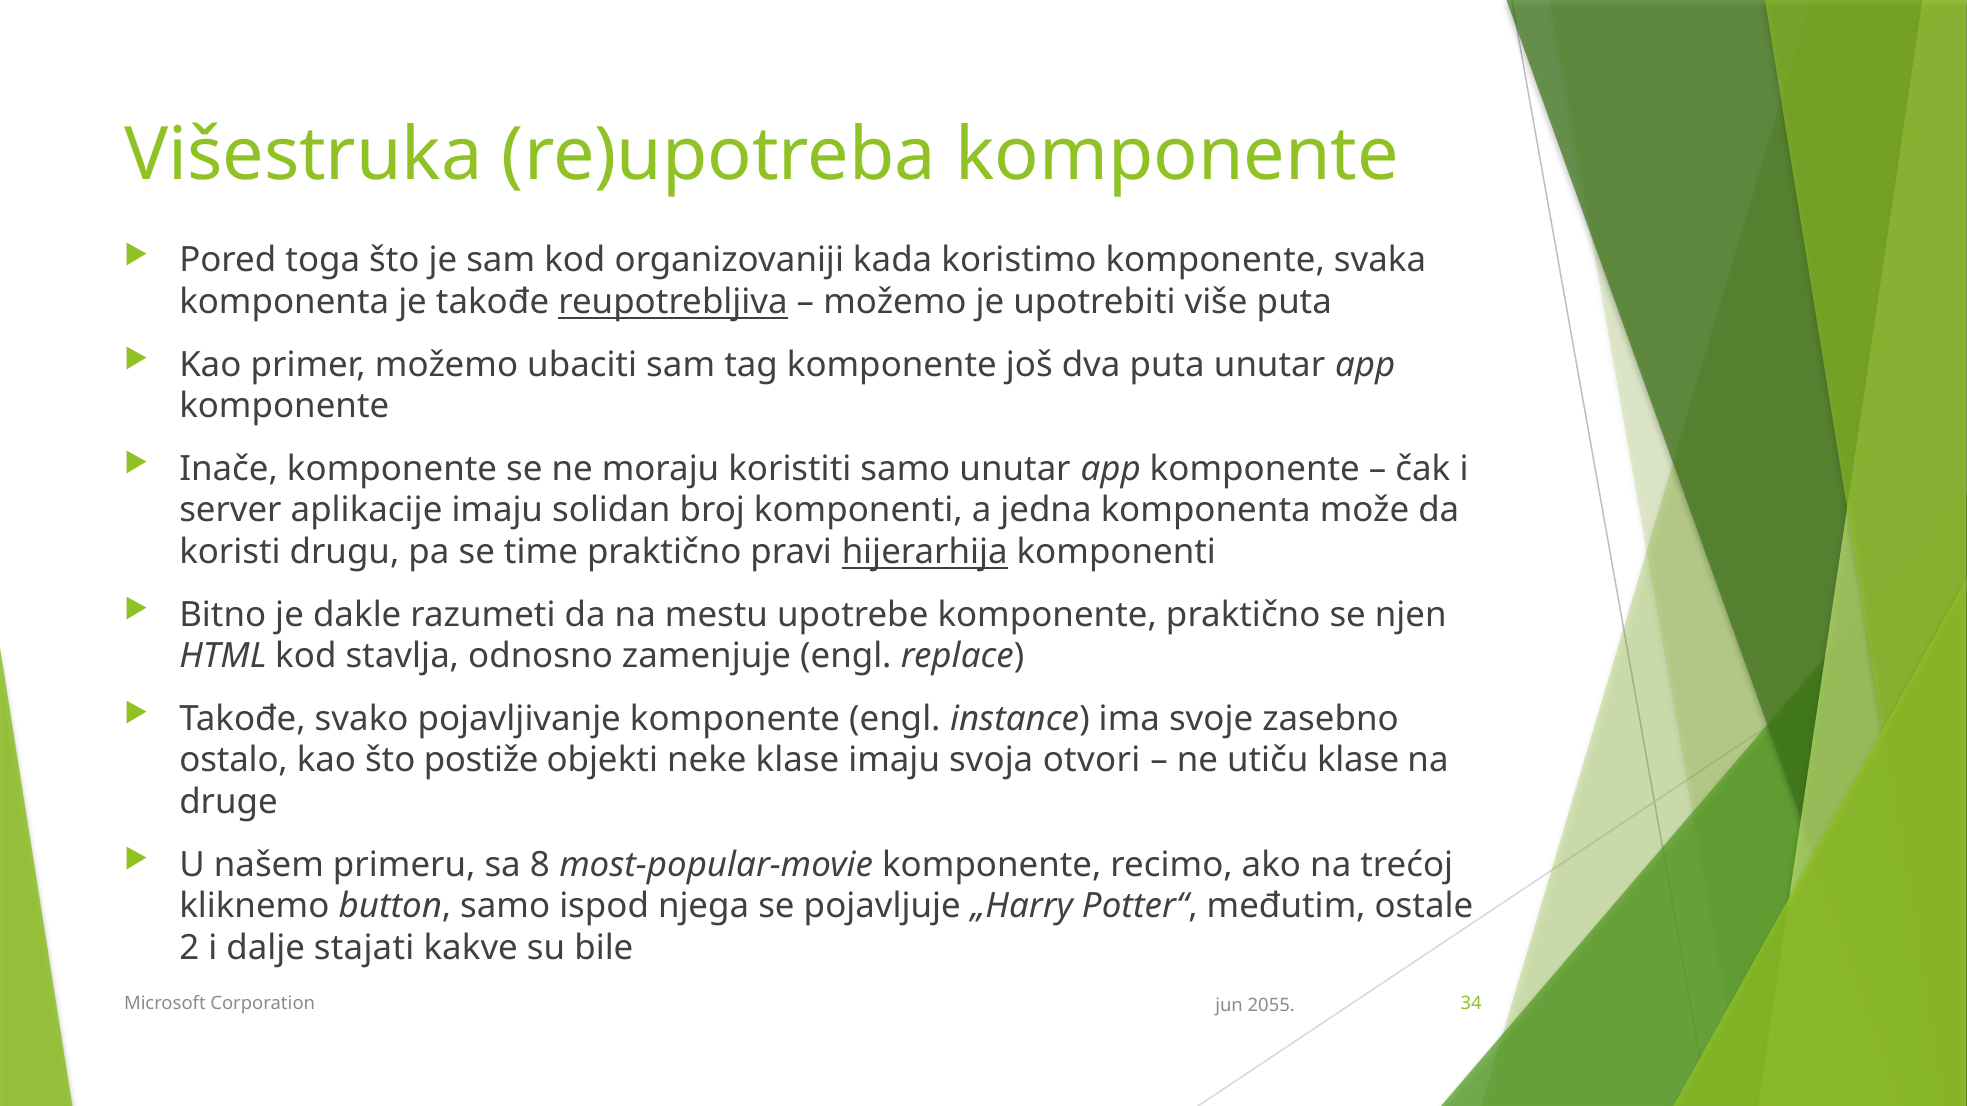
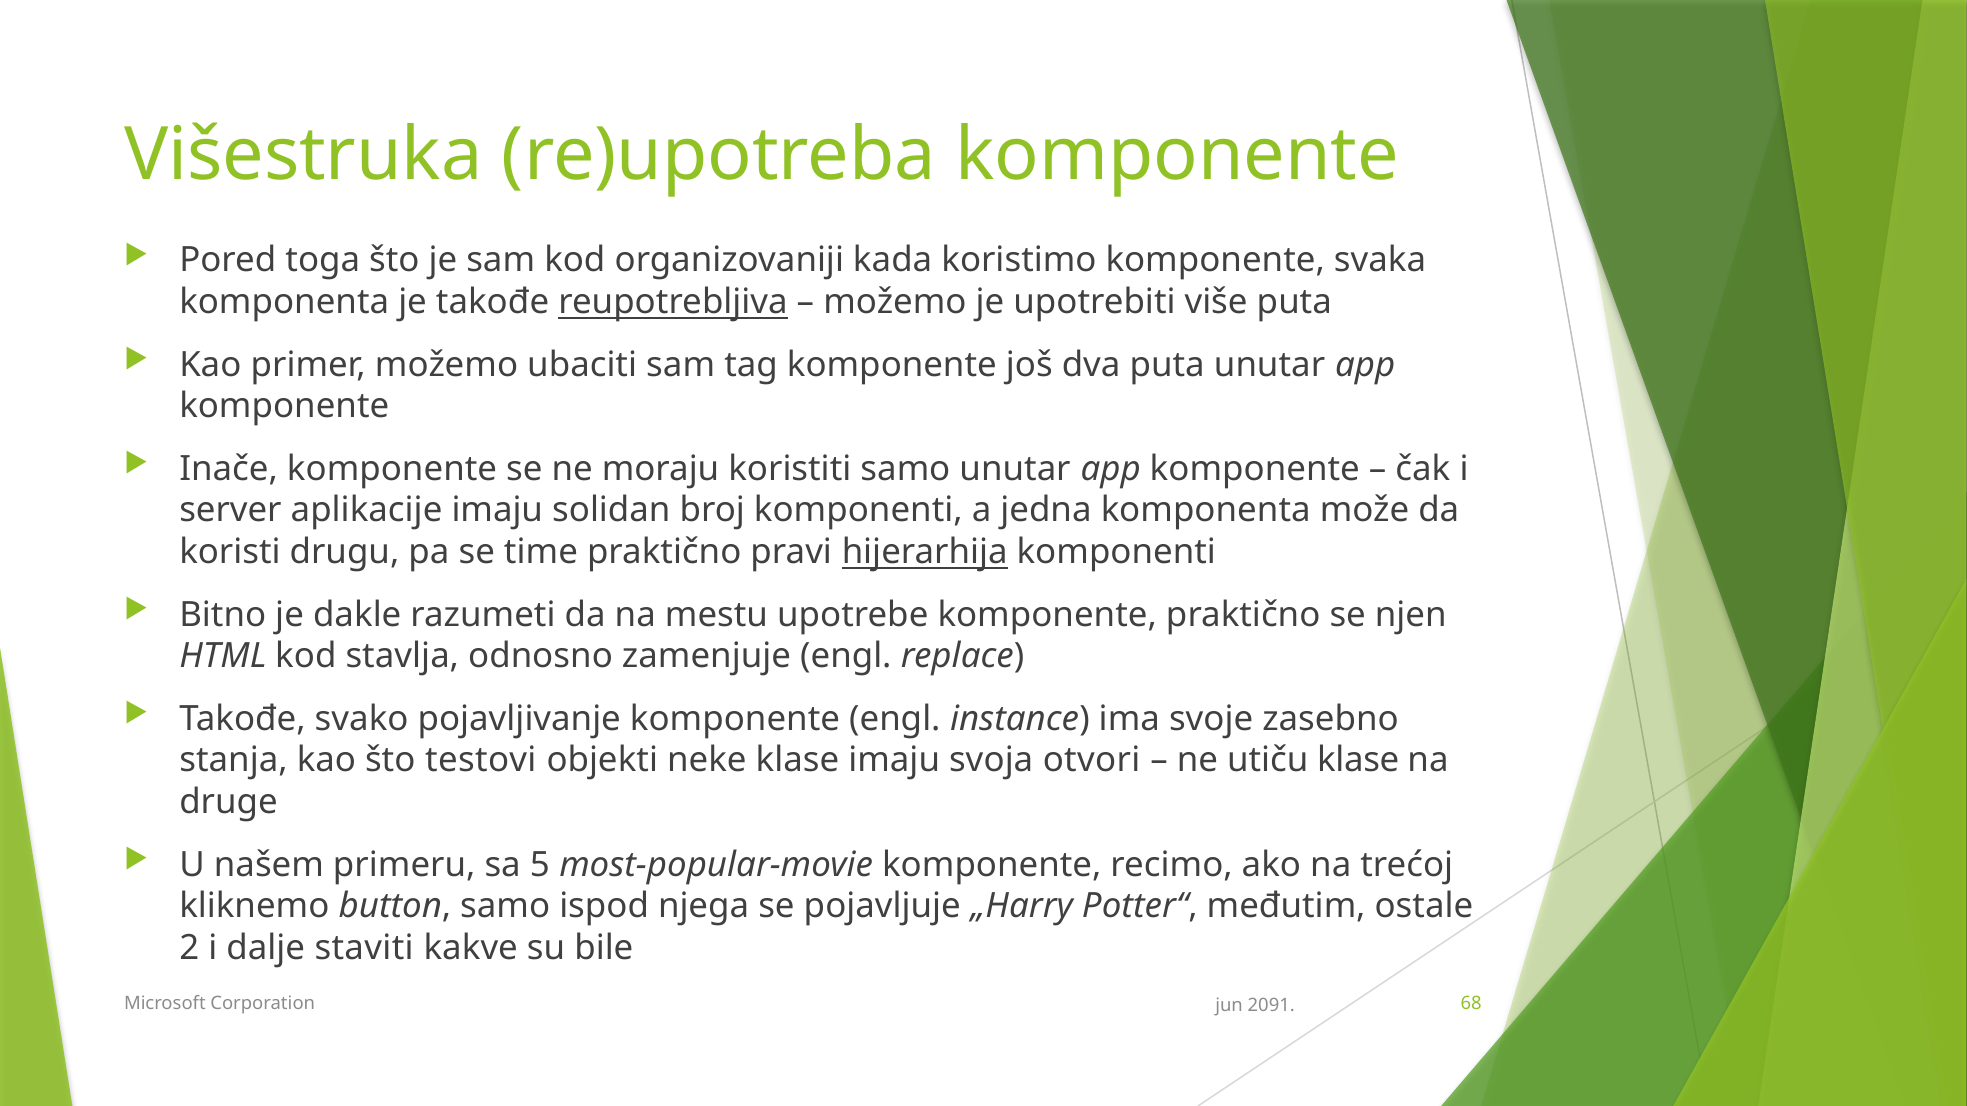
ostalo: ostalo -> stanja
postiže: postiže -> testovi
8: 8 -> 5
stajati: stajati -> staviti
34: 34 -> 68
2055: 2055 -> 2091
